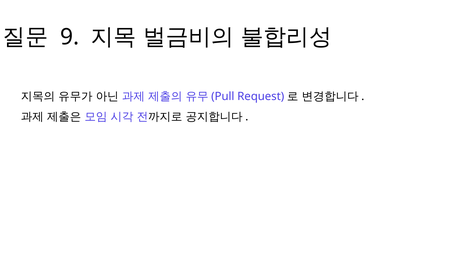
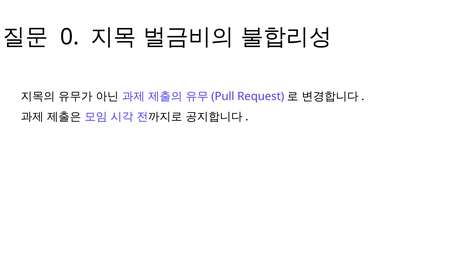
9: 9 -> 0
